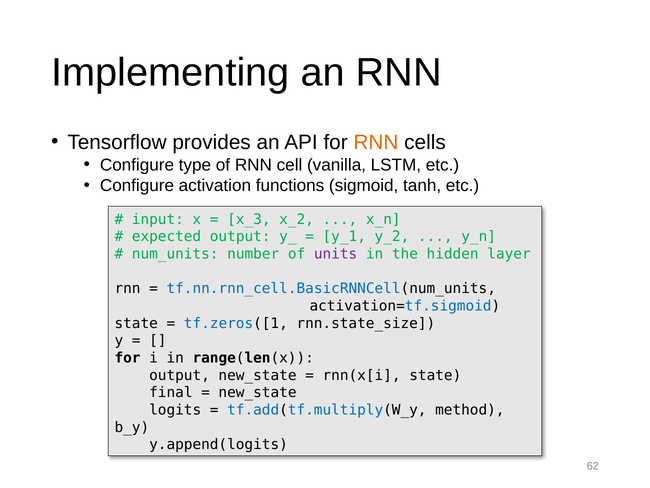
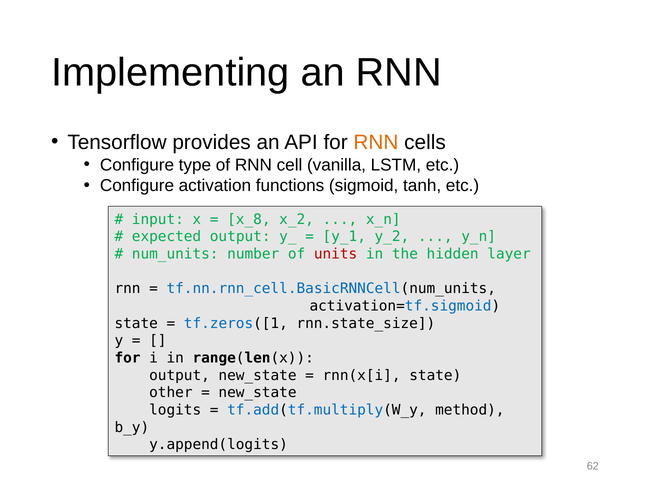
x_3: x_3 -> x_8
units colour: purple -> red
final: final -> other
